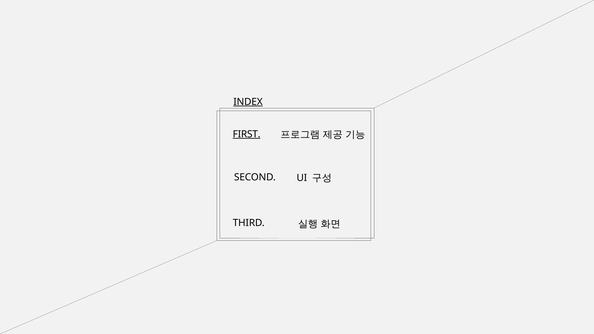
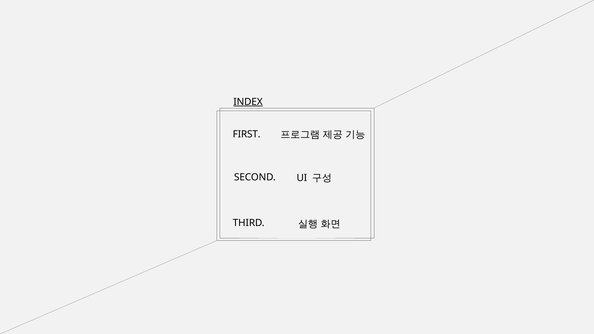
FIRST underline: present -> none
